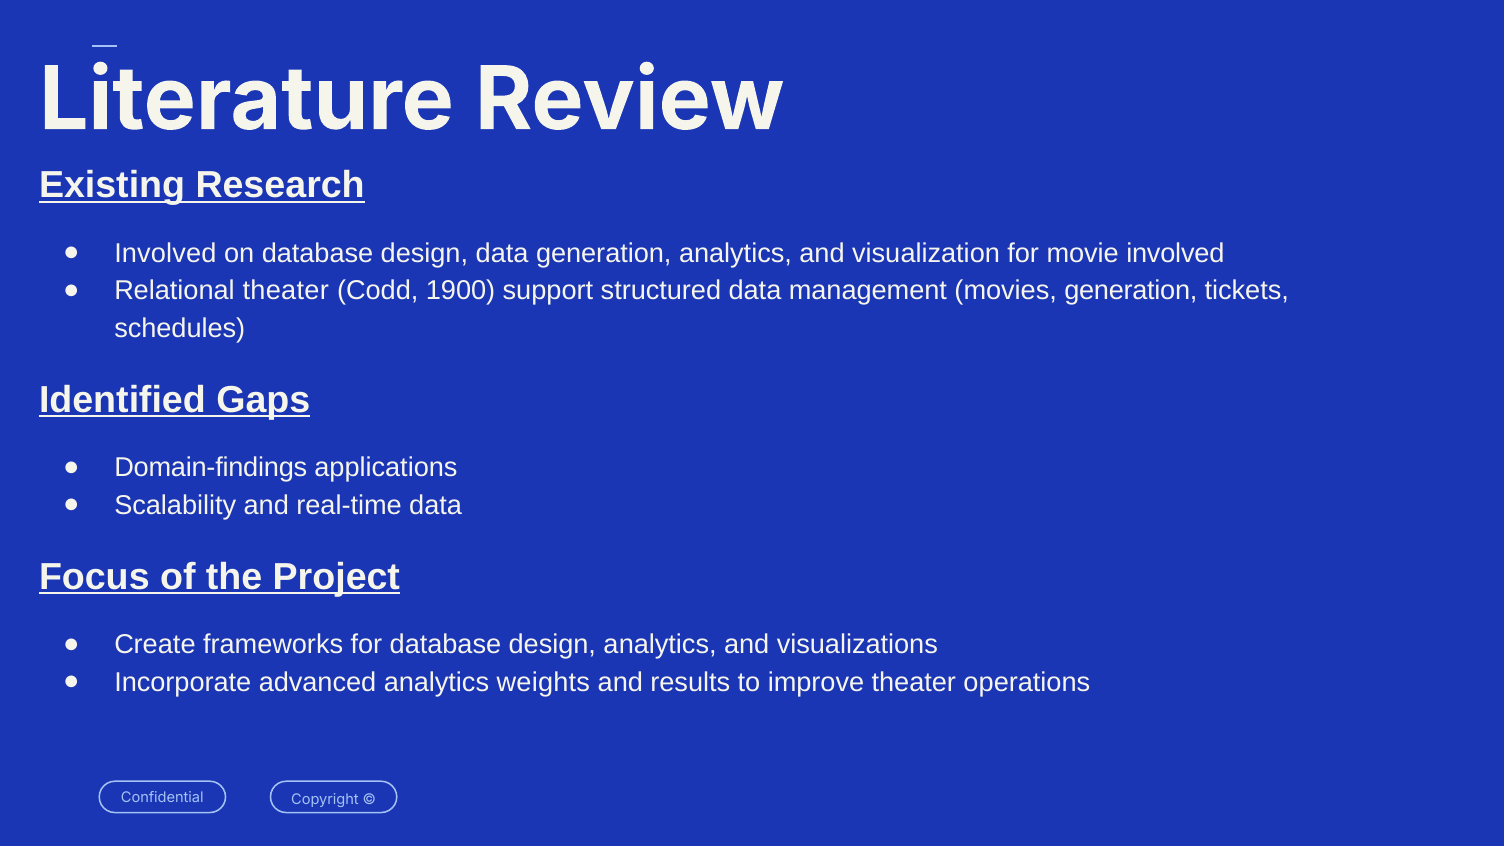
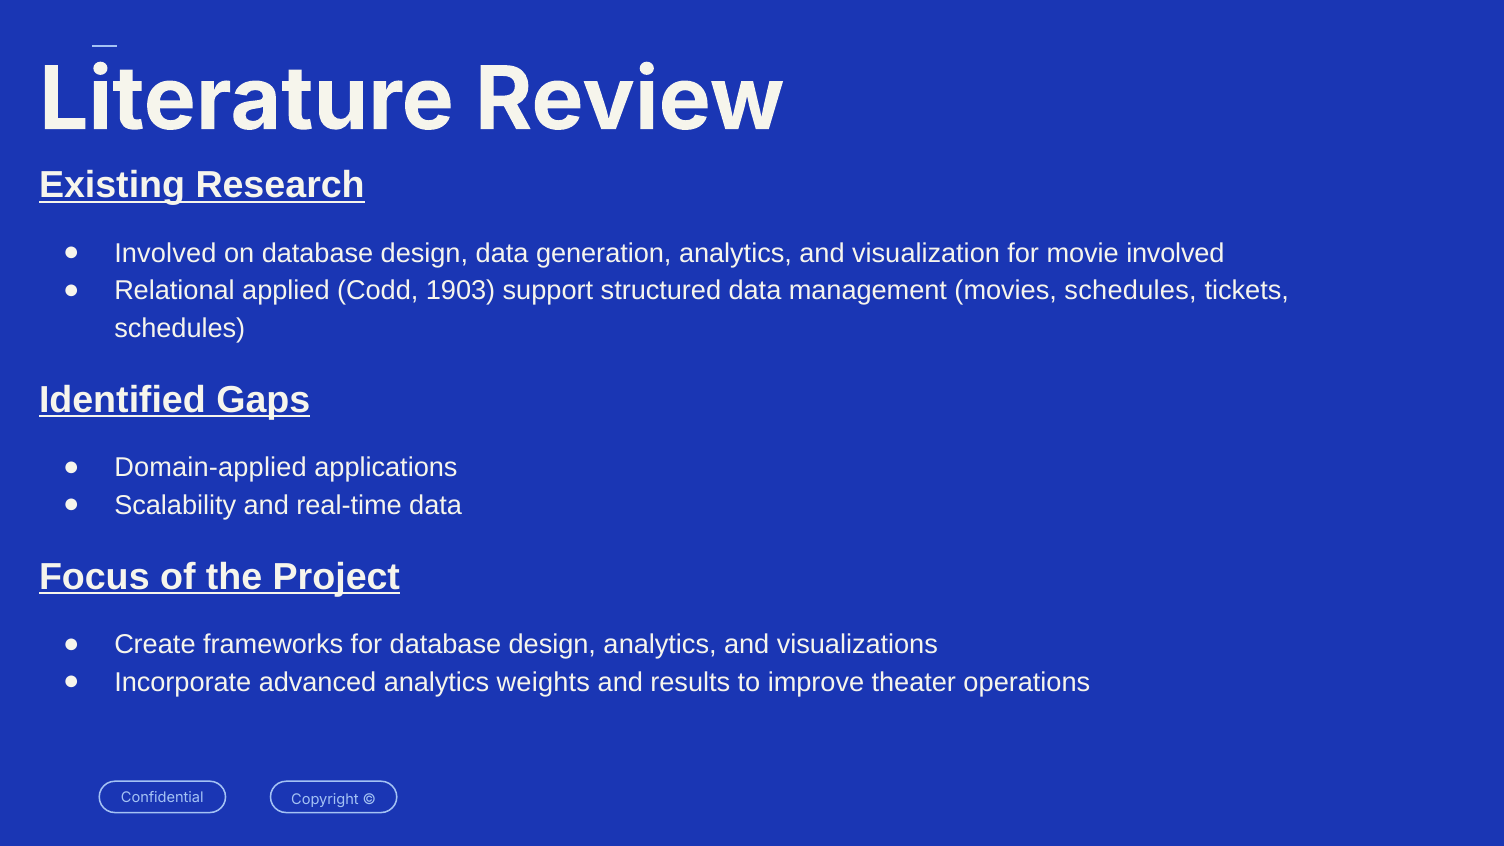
Relational theater: theater -> applied
1900: 1900 -> 1903
movies generation: generation -> schedules
Domain-findings: Domain-findings -> Domain-applied
